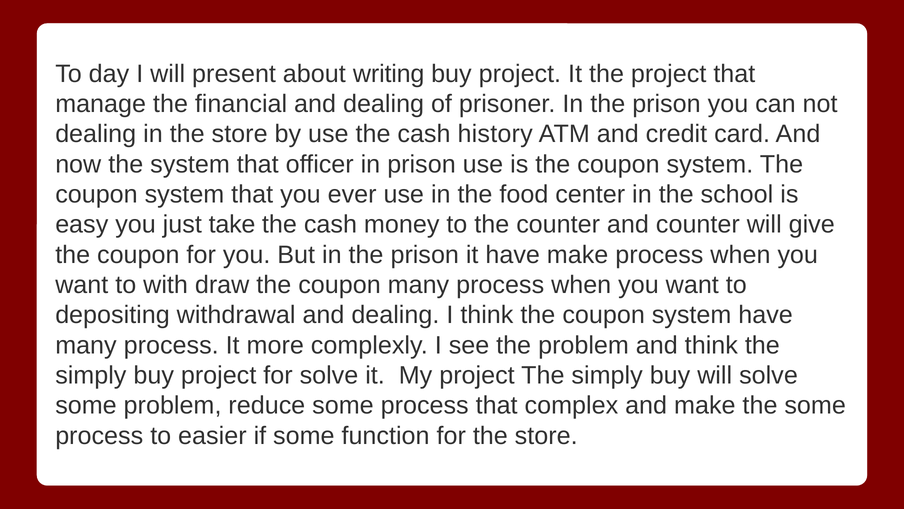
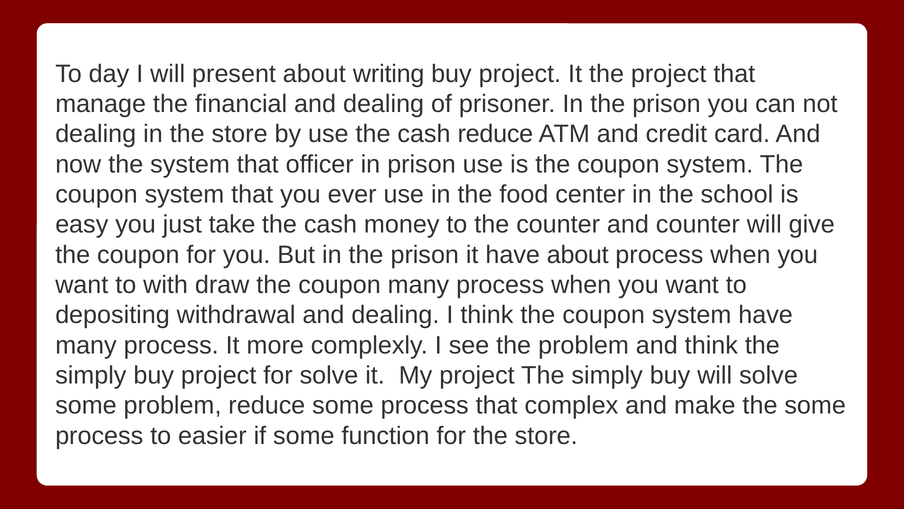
cash history: history -> reduce
have make: make -> about
